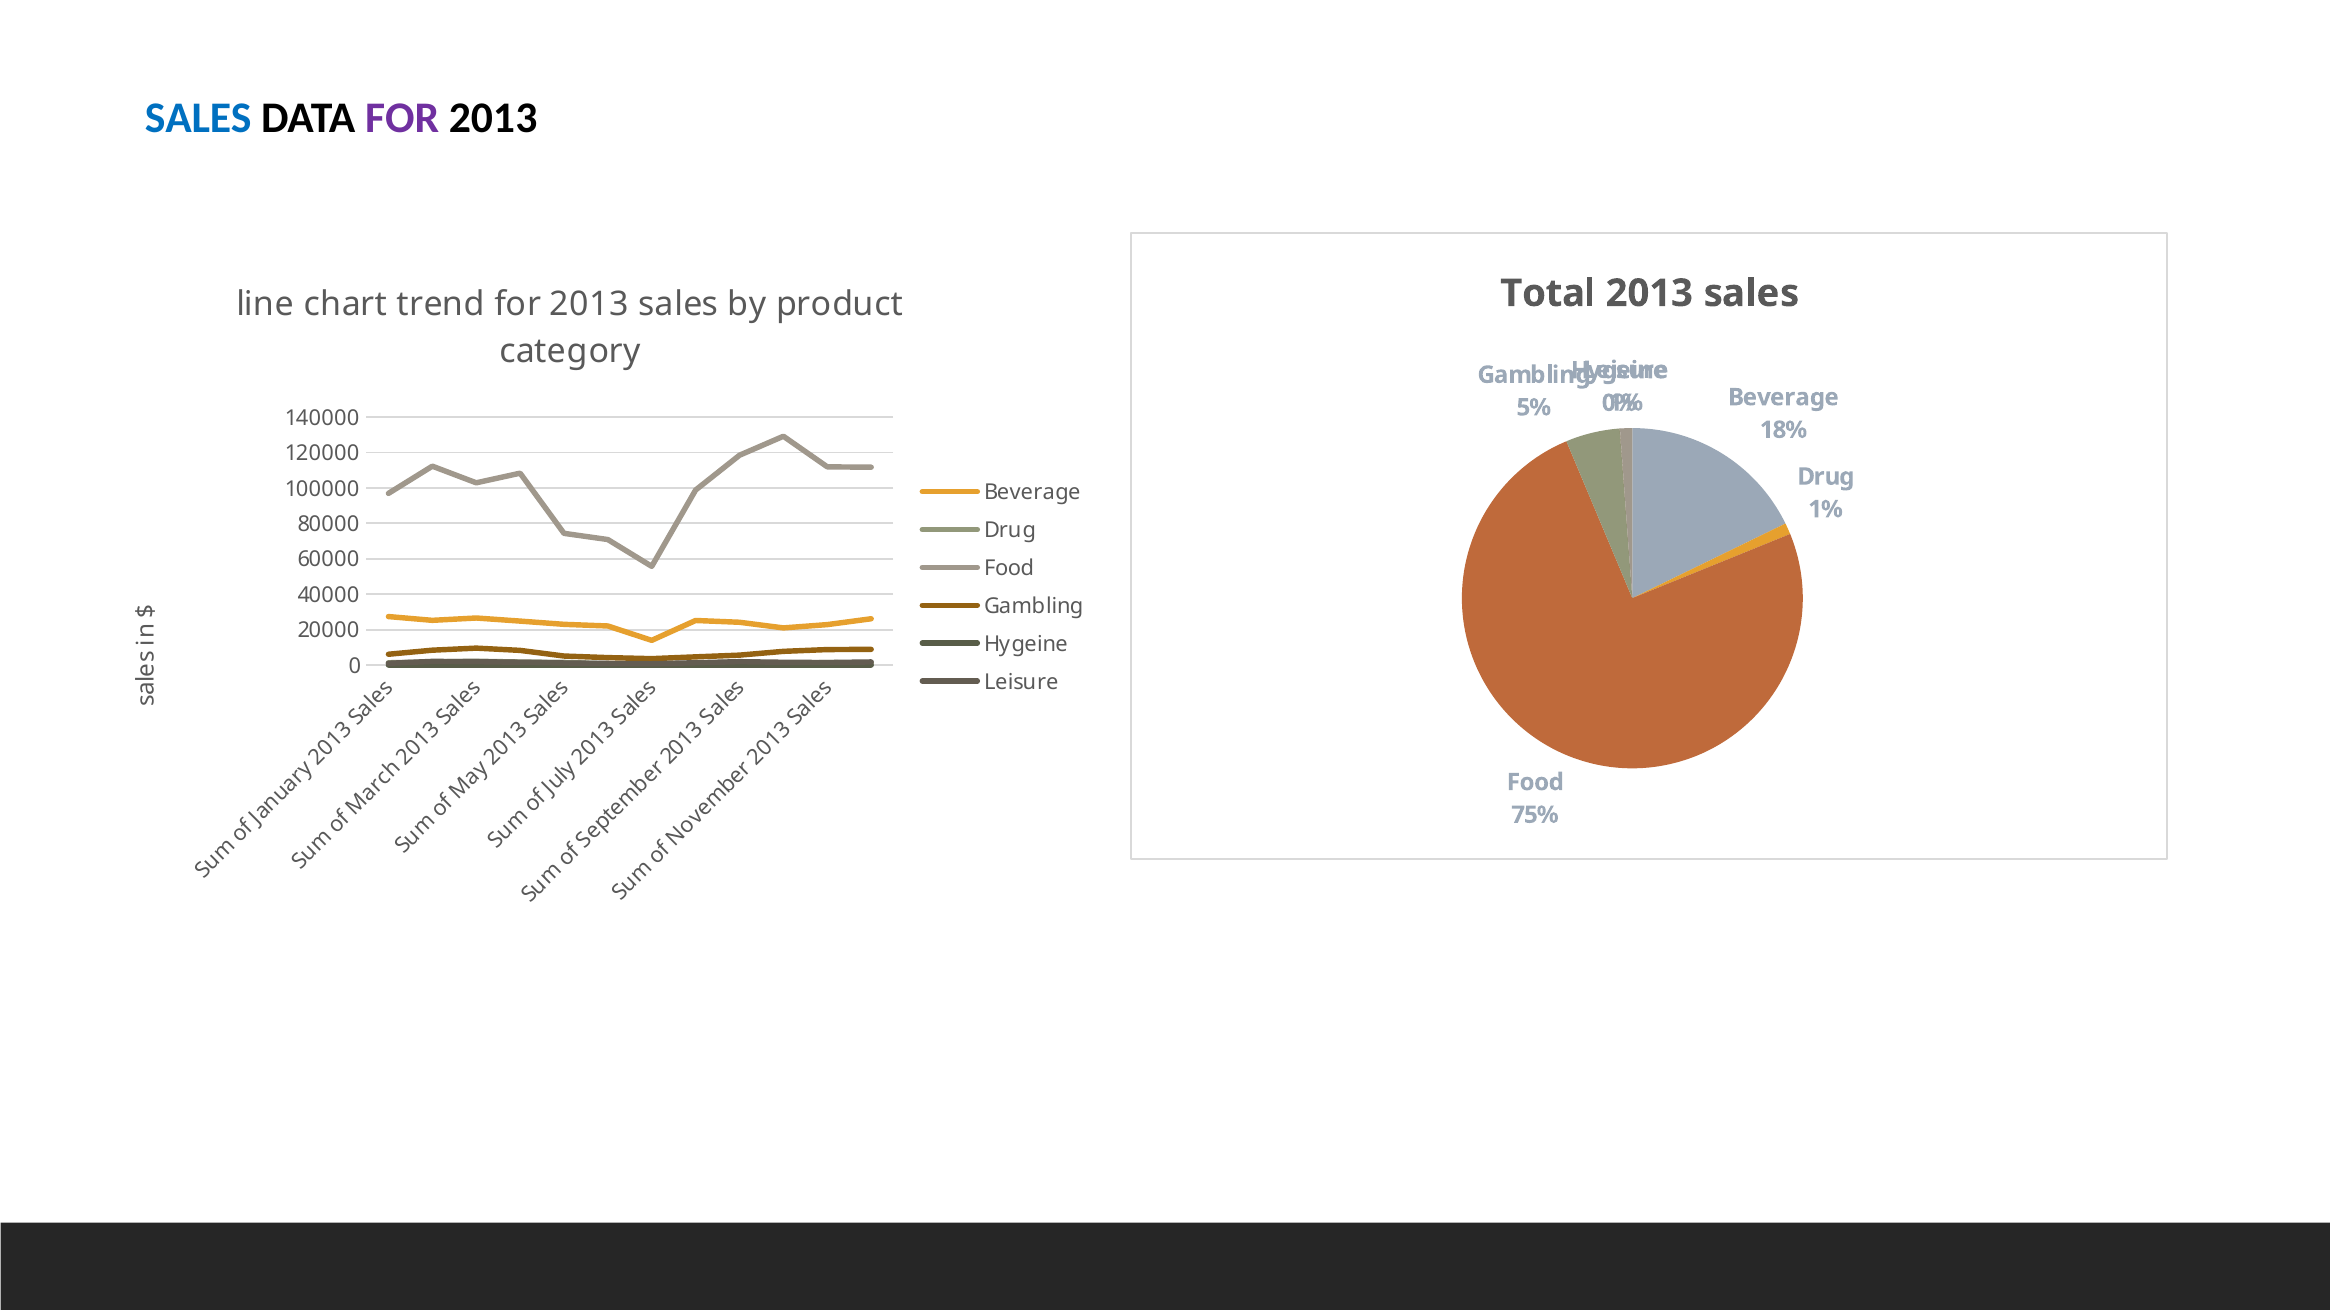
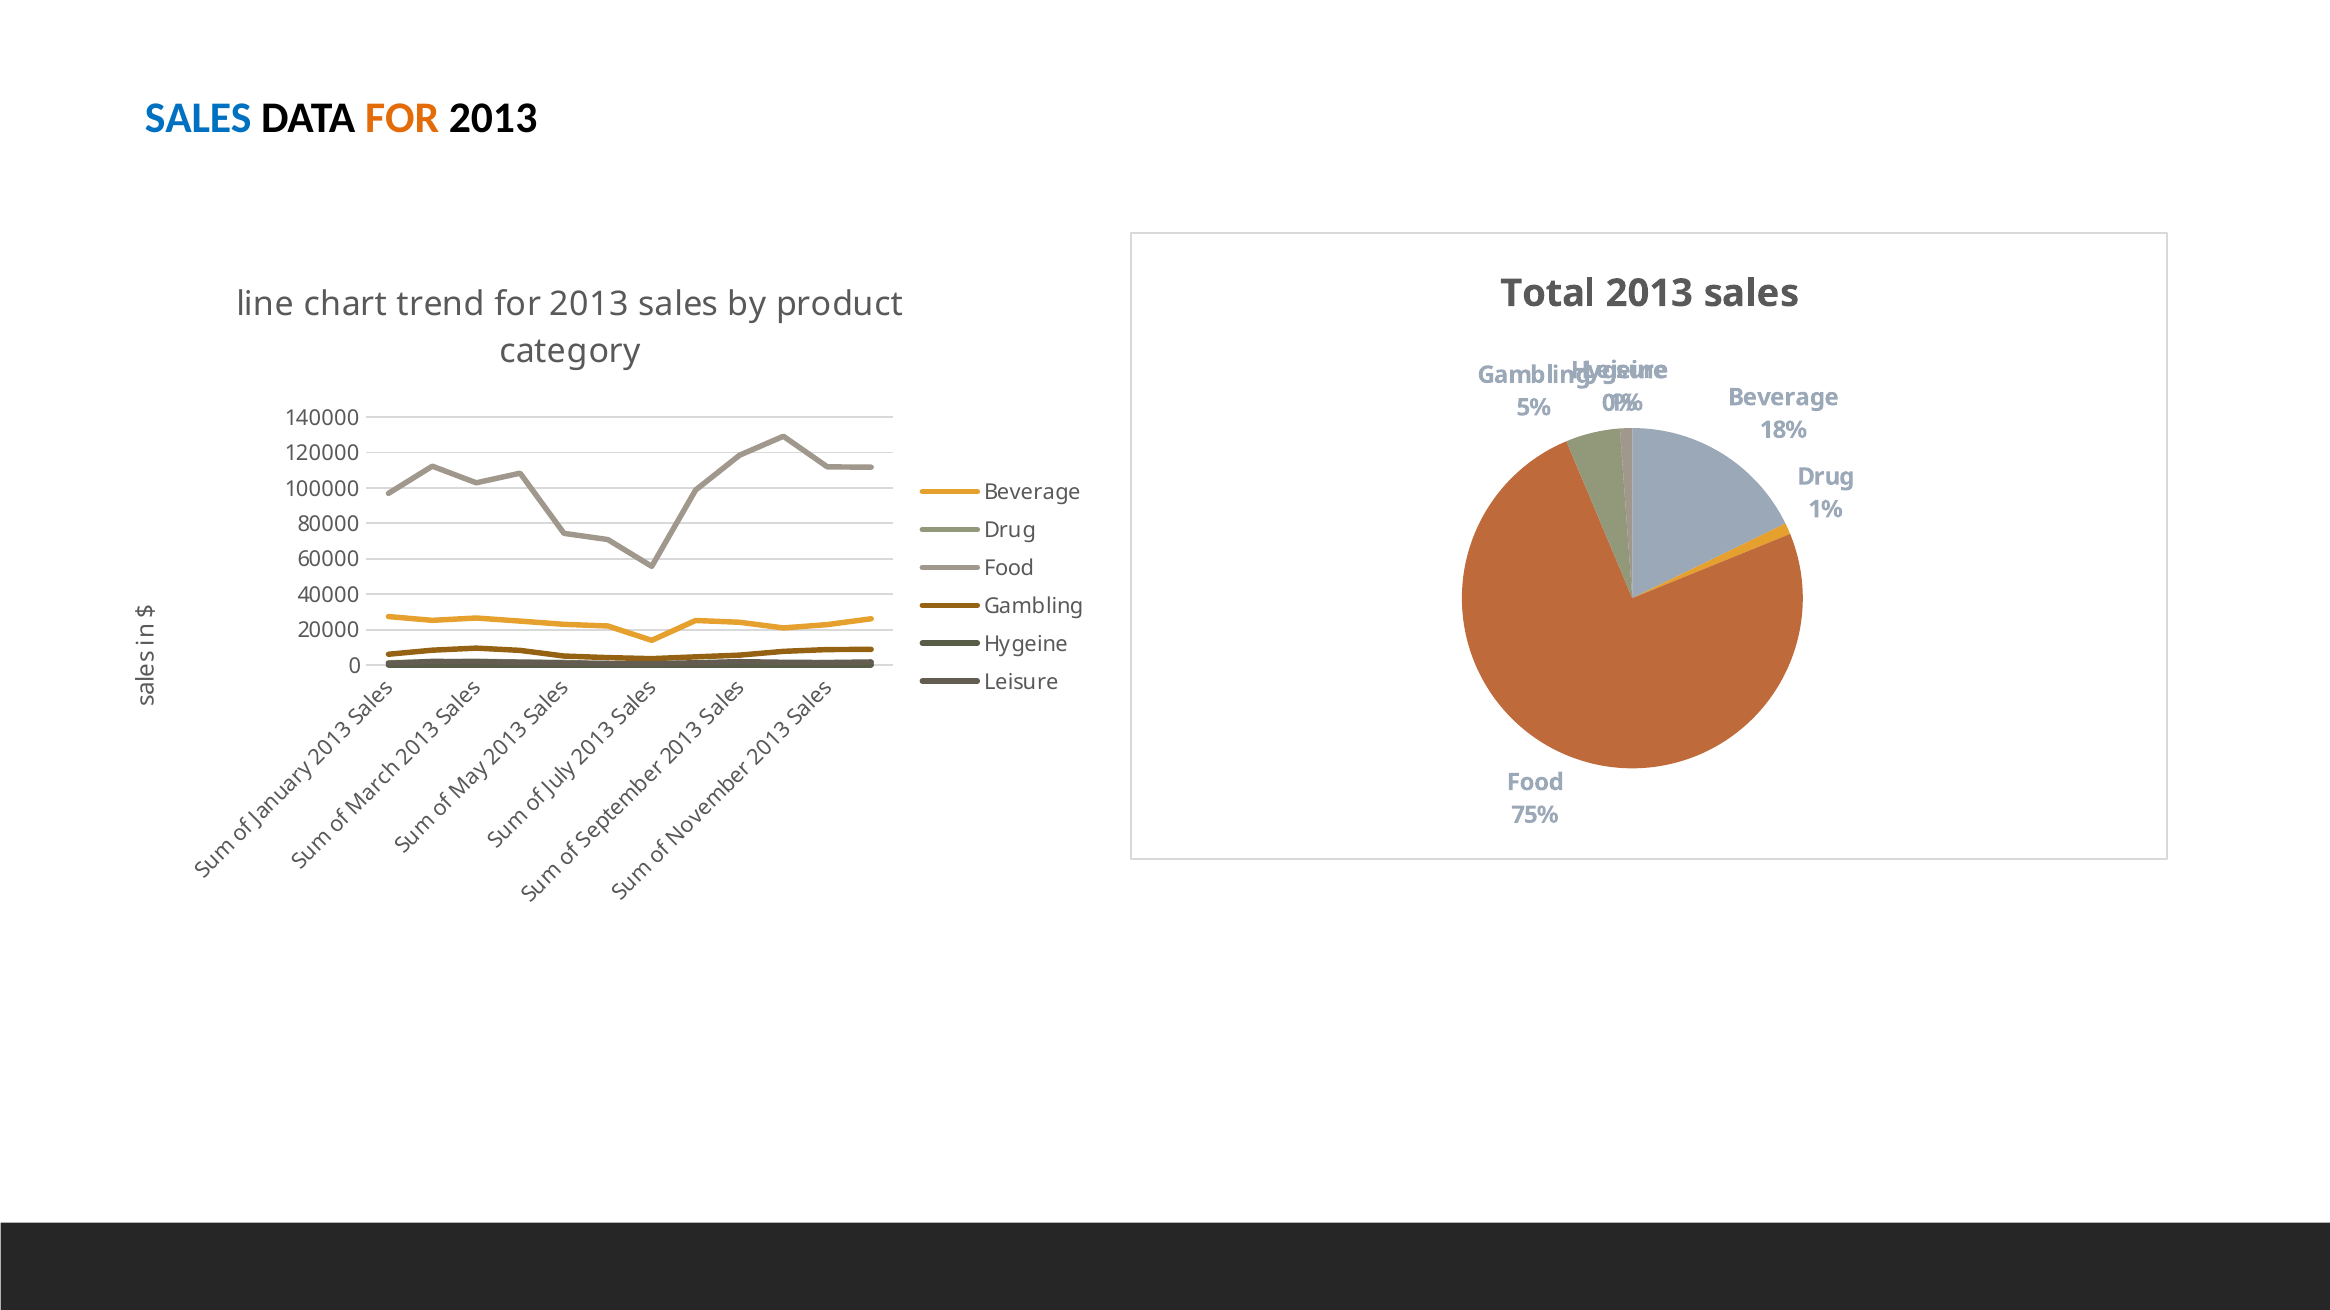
FOR at (402, 118) colour: purple -> orange
